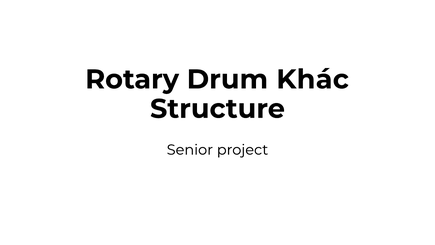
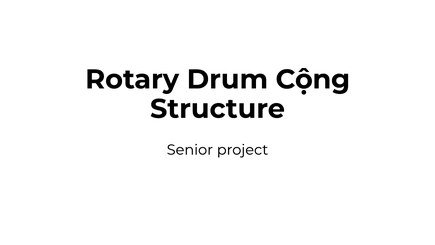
Khác: Khác -> Cộng
